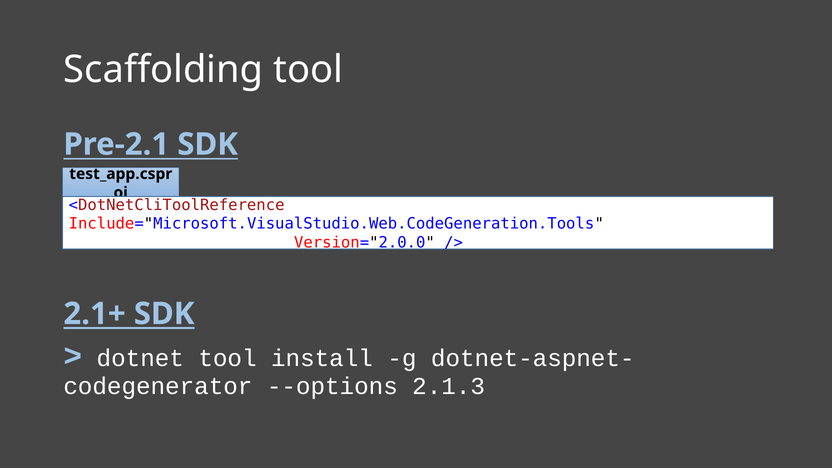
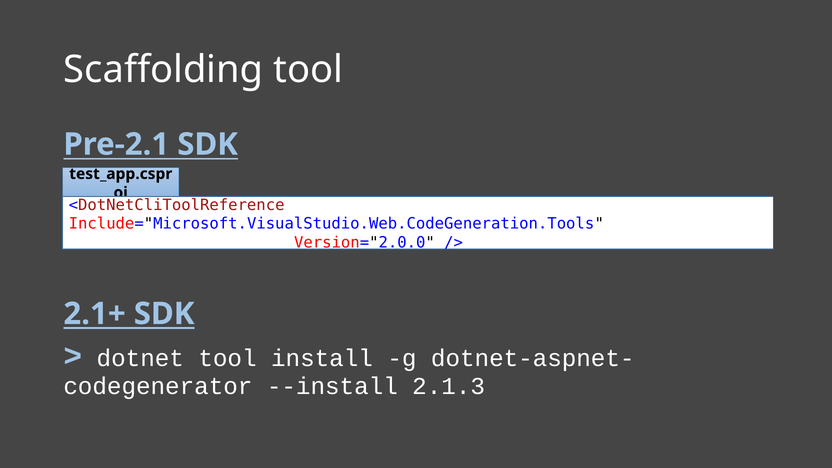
--options: --options -> --install
